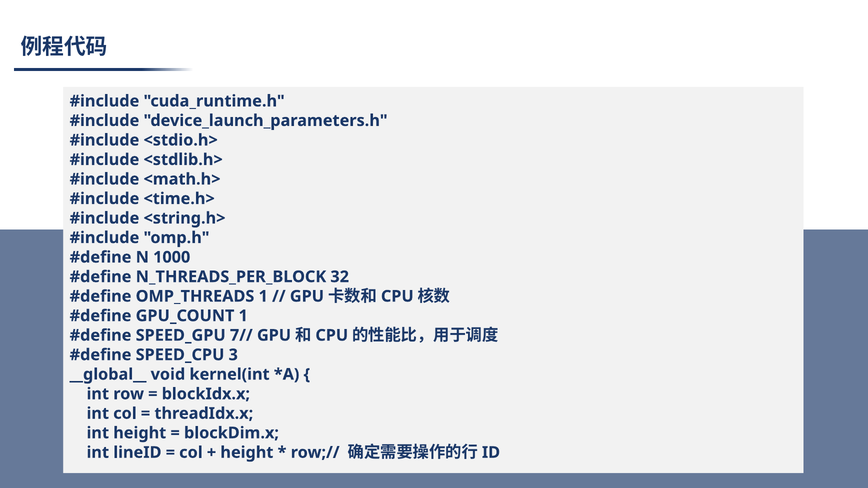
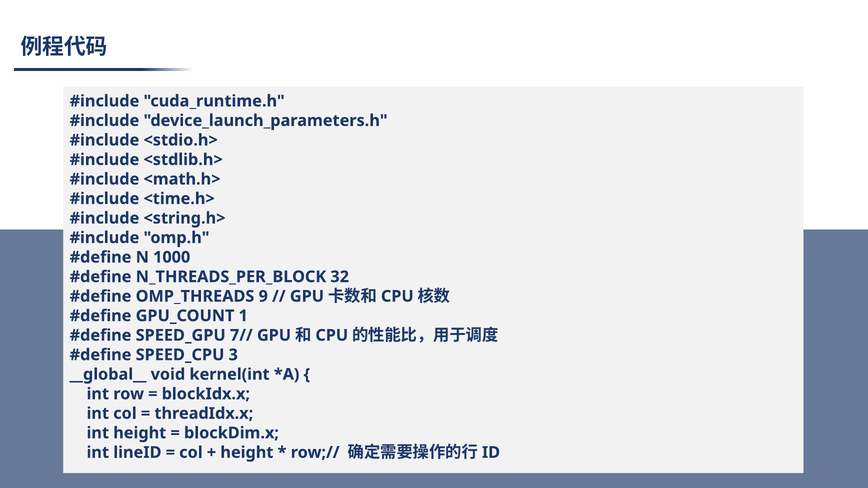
OMP_THREADS 1: 1 -> 9
